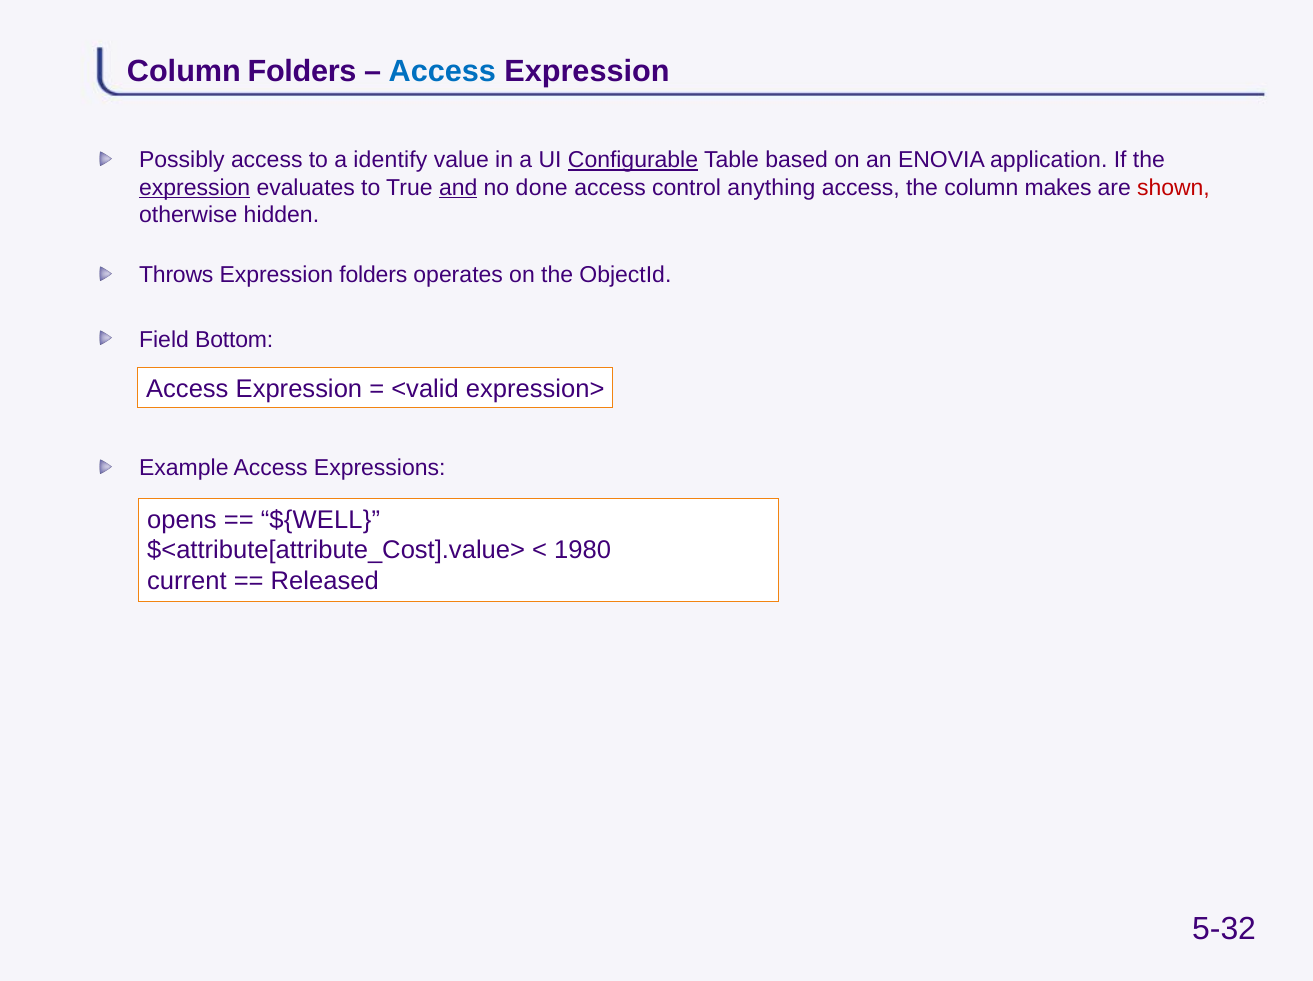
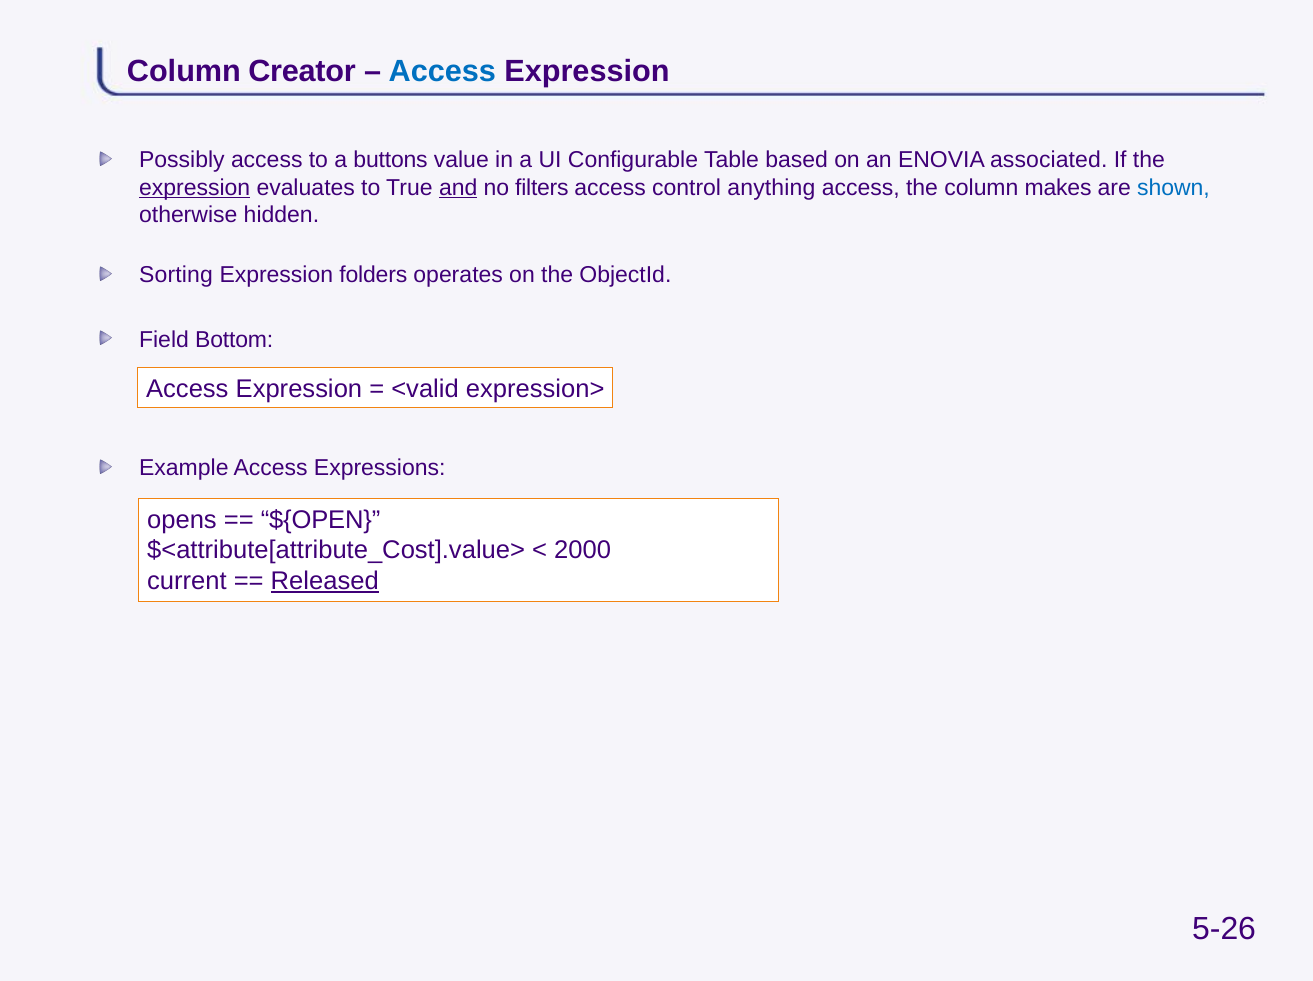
Column Folders: Folders -> Creator
identify: identify -> buttons
Configurable underline: present -> none
application: application -> associated
done: done -> filters
shown colour: red -> blue
Throws: Throws -> Sorting
${WELL: ${WELL -> ${OPEN
1980: 1980 -> 2000
Released underline: none -> present
5-32: 5-32 -> 5-26
